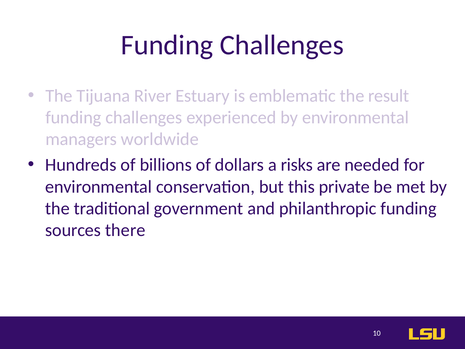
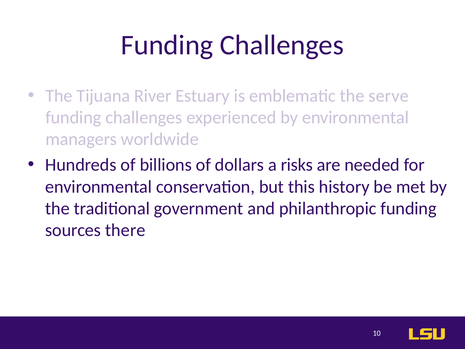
result: result -> serve
private: private -> history
